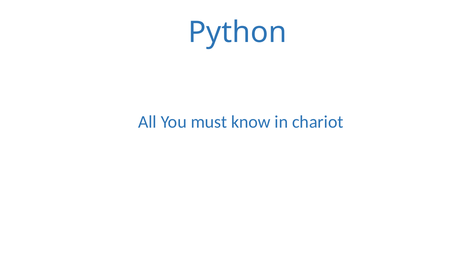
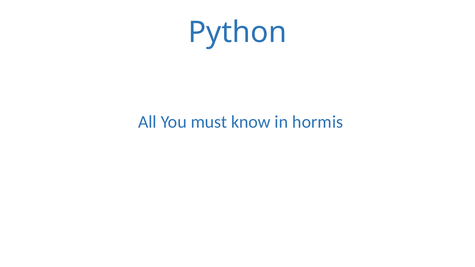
chariot: chariot -> hormis
